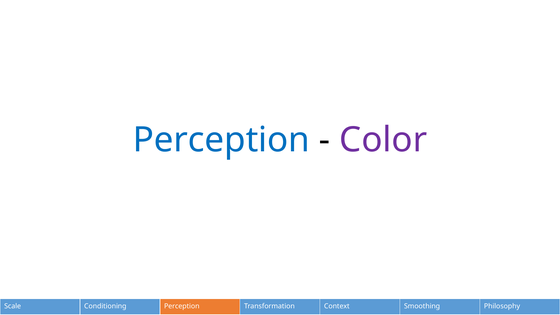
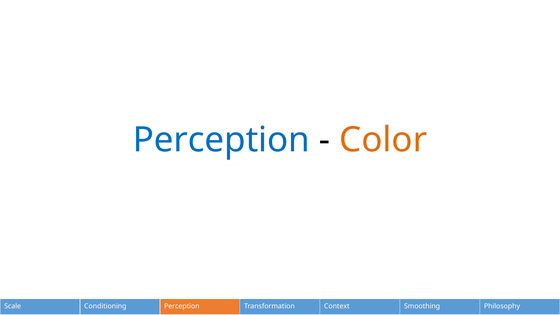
Color colour: purple -> orange
